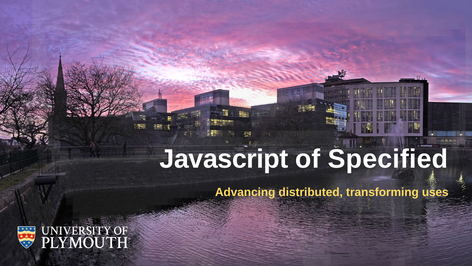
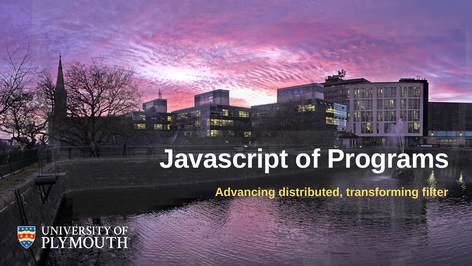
Specified: Specified -> Programs
uses: uses -> filter
